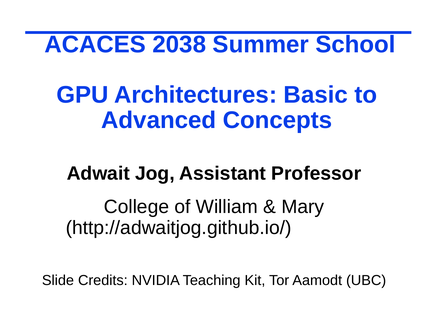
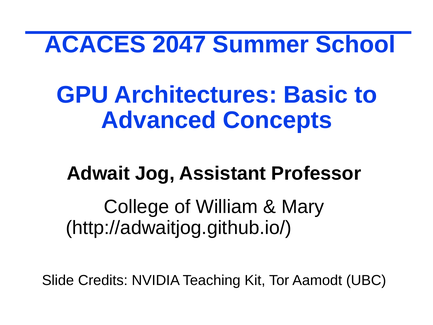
2038: 2038 -> 2047
